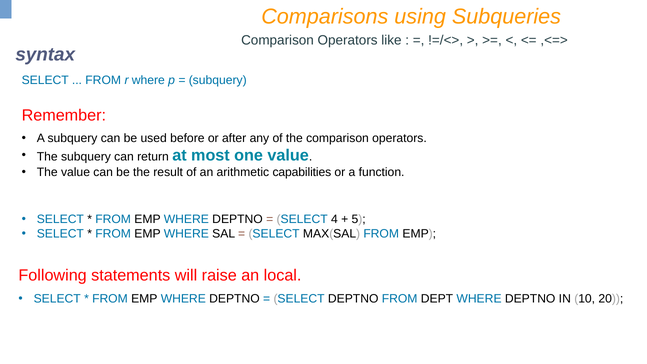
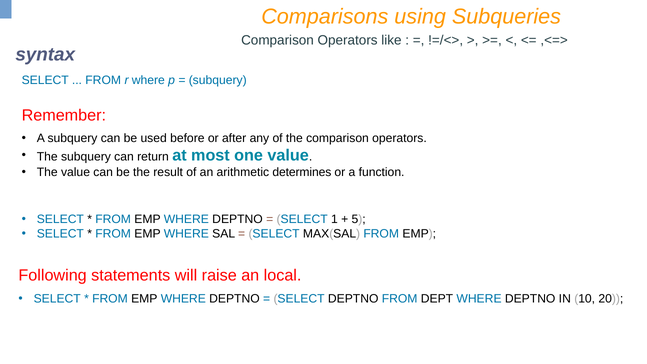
capabilities: capabilities -> determines
4: 4 -> 1
